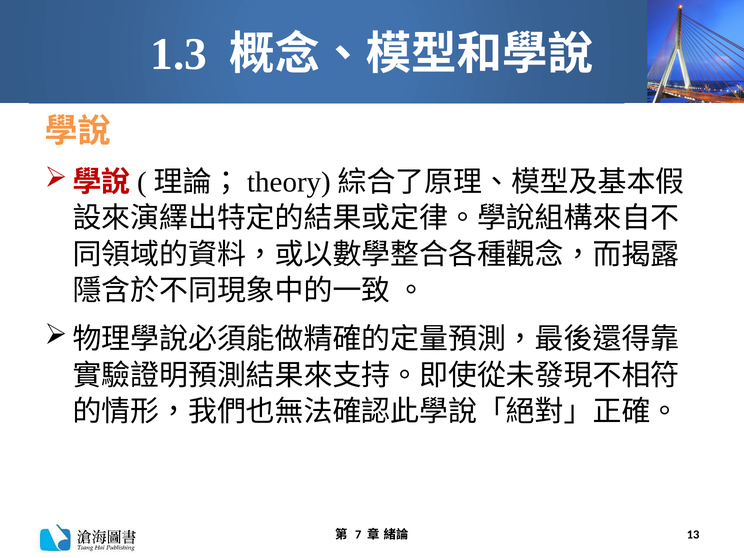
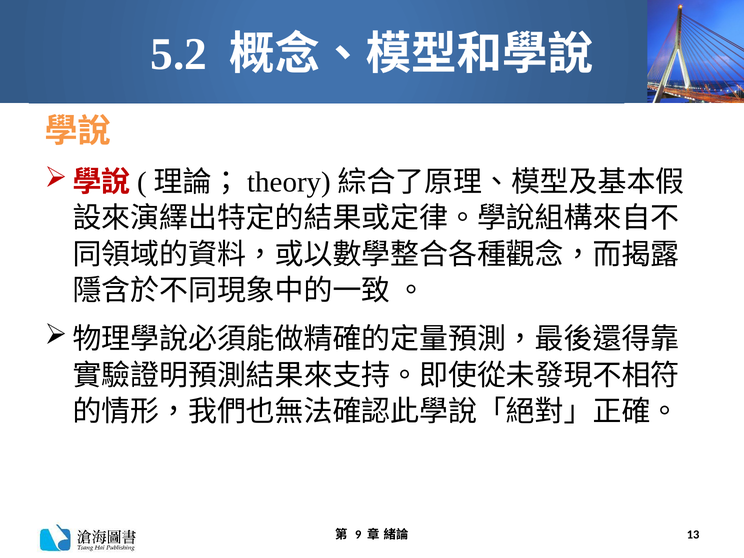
1.3: 1.3 -> 5.2
7: 7 -> 9
